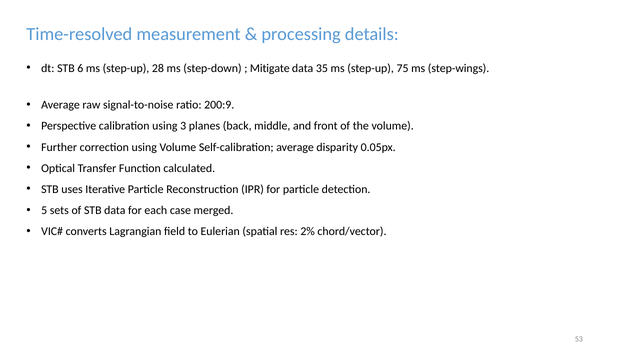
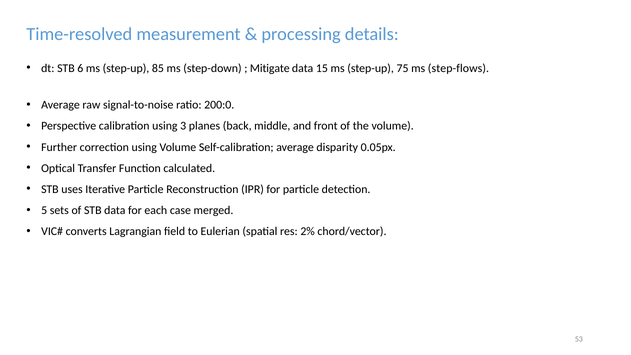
28: 28 -> 85
35: 35 -> 15
step-wings: step-wings -> step-flows
200:9: 200:9 -> 200:0
